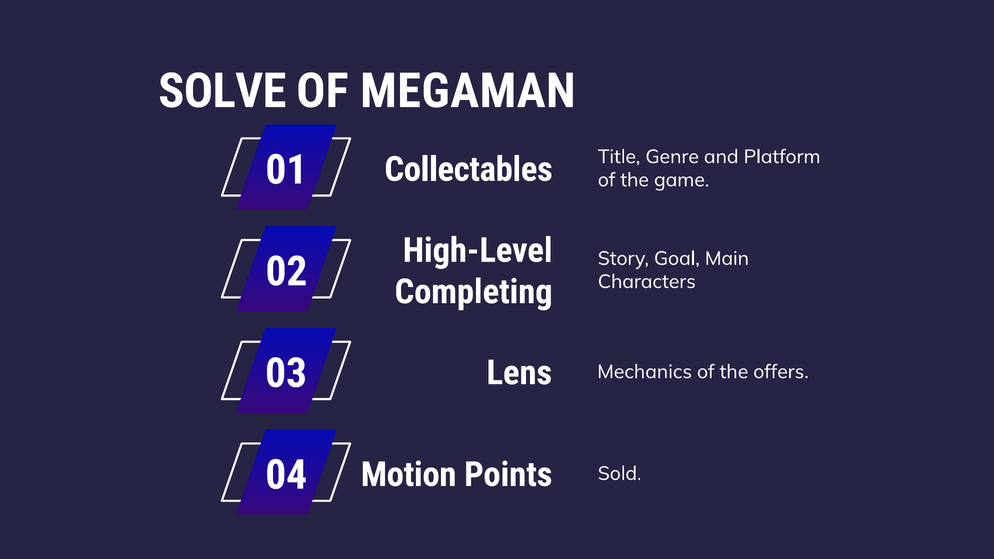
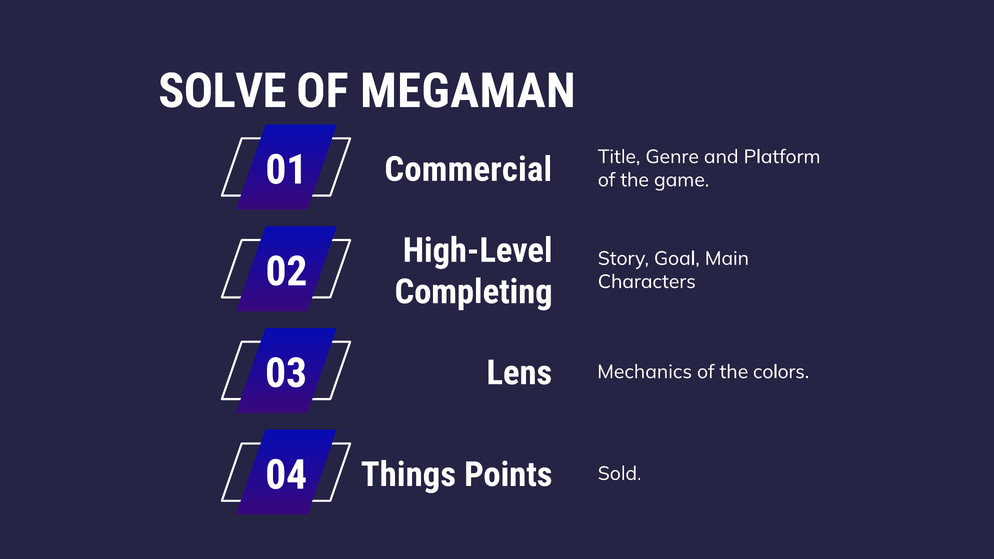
Collectables: Collectables -> Commercial
offers: offers -> colors
Motion: Motion -> Things
